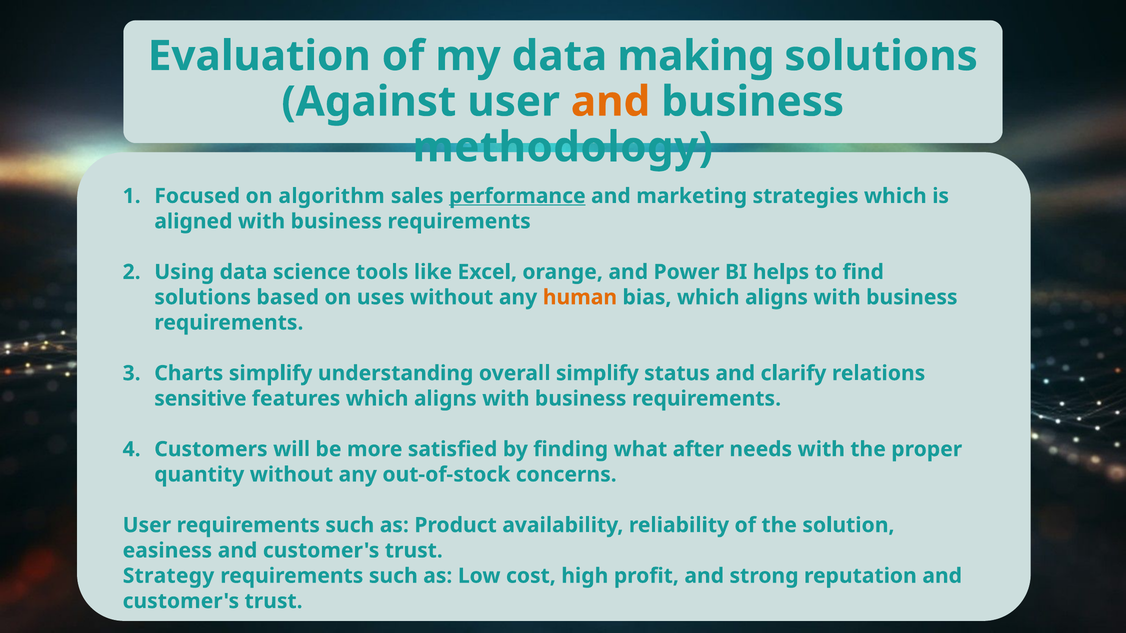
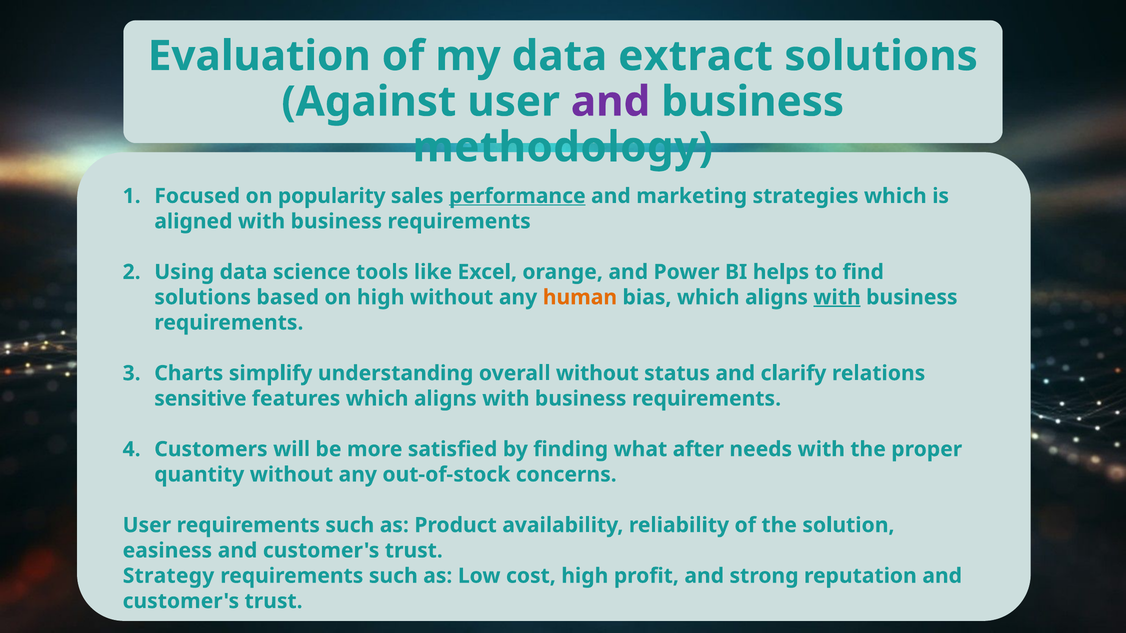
making: making -> extract
and at (611, 102) colour: orange -> purple
algorithm: algorithm -> popularity
on uses: uses -> high
with at (837, 297) underline: none -> present
overall simplify: simplify -> without
